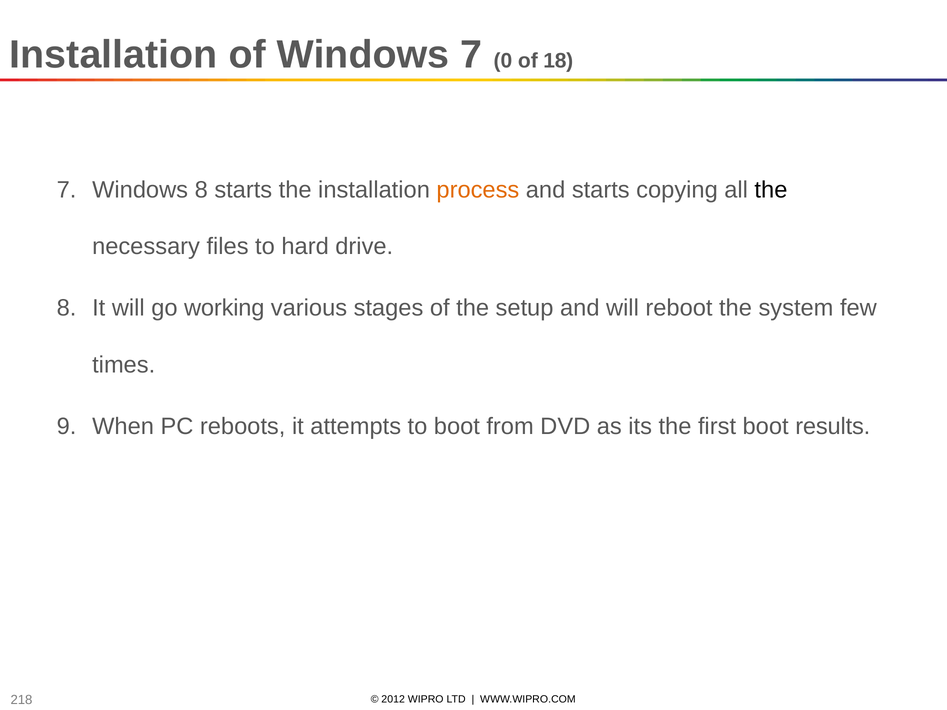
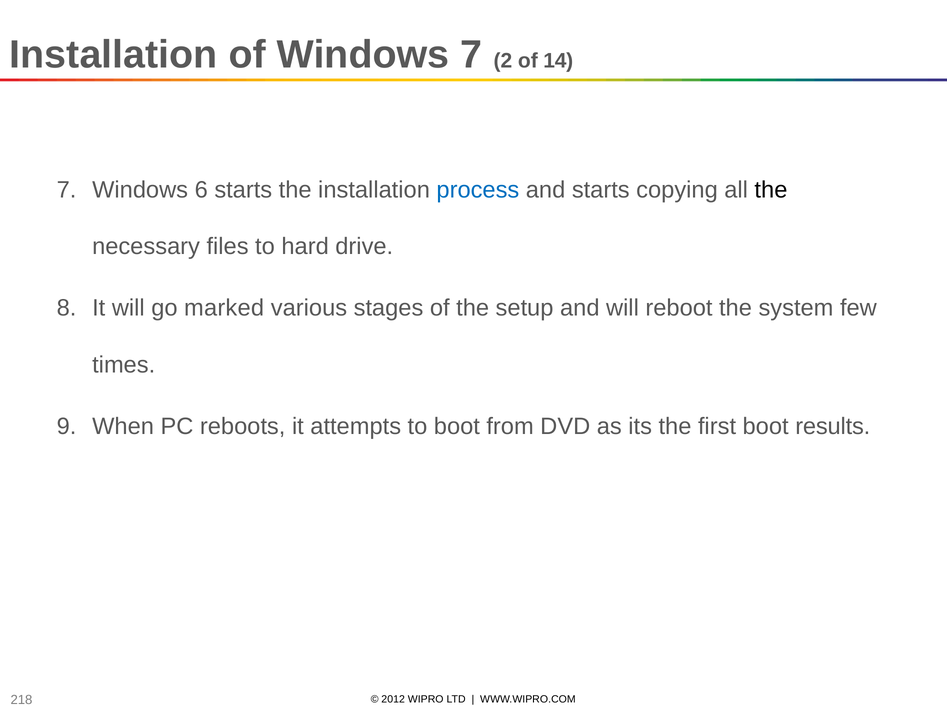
0: 0 -> 2
18: 18 -> 14
Windows 8: 8 -> 6
process colour: orange -> blue
working: working -> marked
